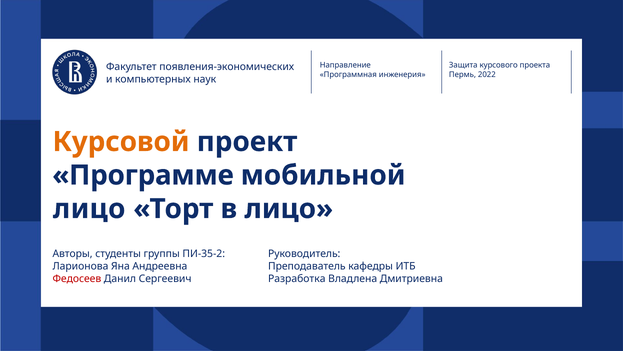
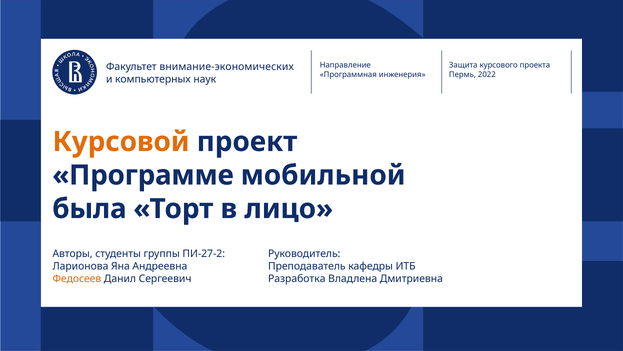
появления-экономических: появления-экономических -> внимание-экономических
лицо at (89, 209): лицо -> была
ПИ-35-2: ПИ-35-2 -> ПИ-27-2
Федосеев colour: red -> orange
